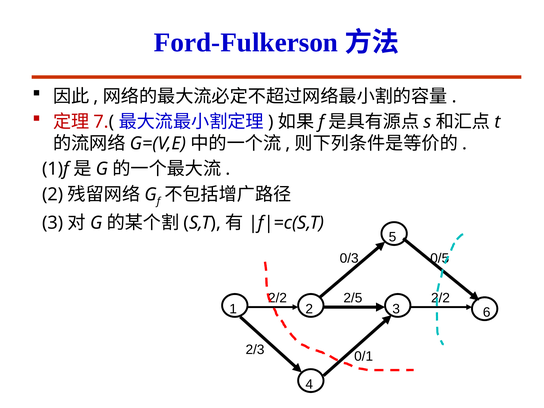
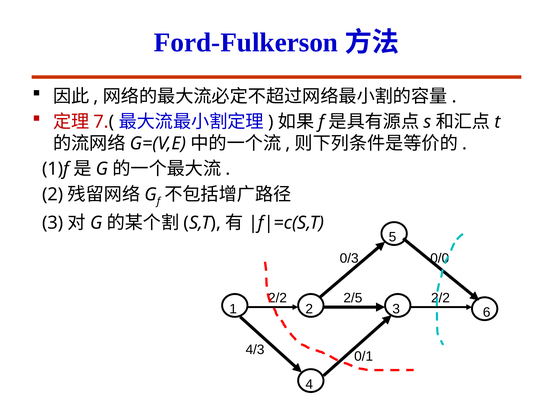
0/5: 0/5 -> 0/0
2/3: 2/3 -> 4/3
